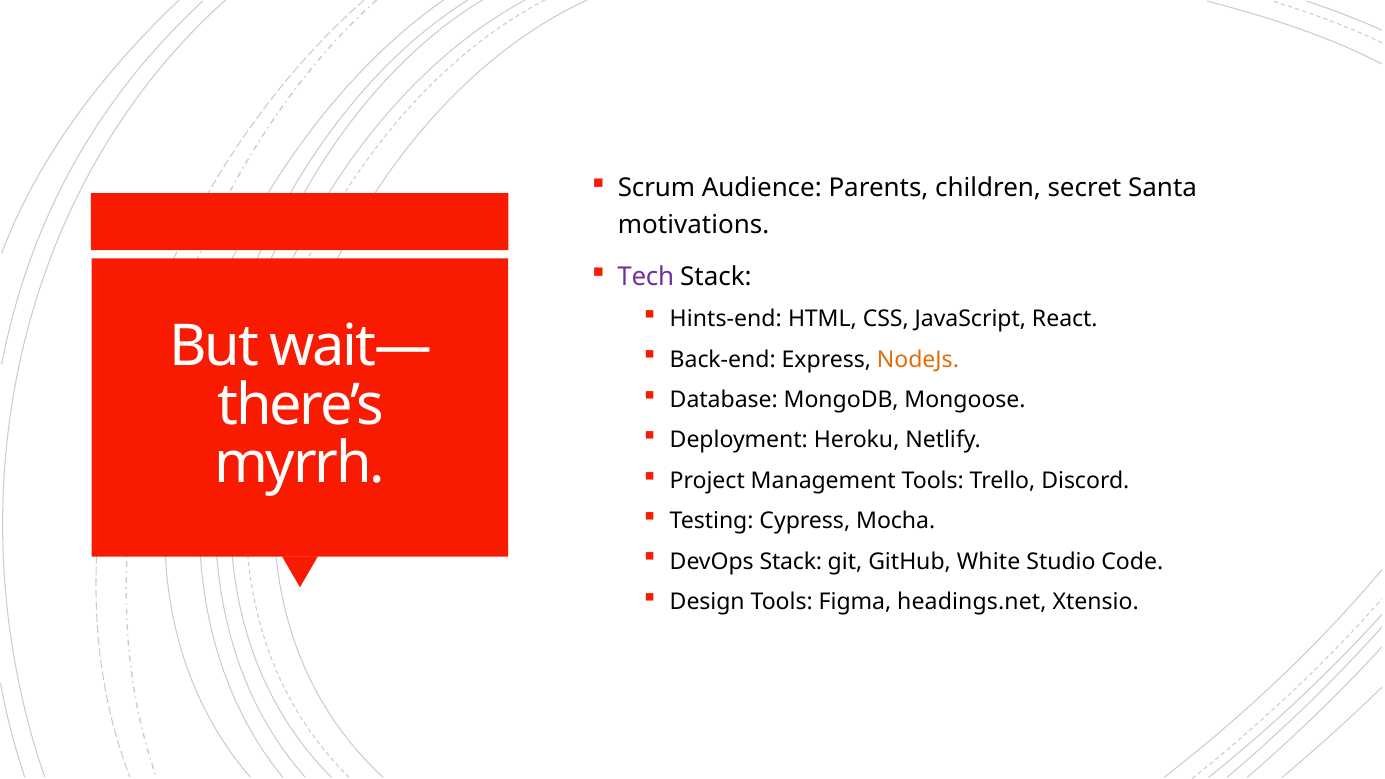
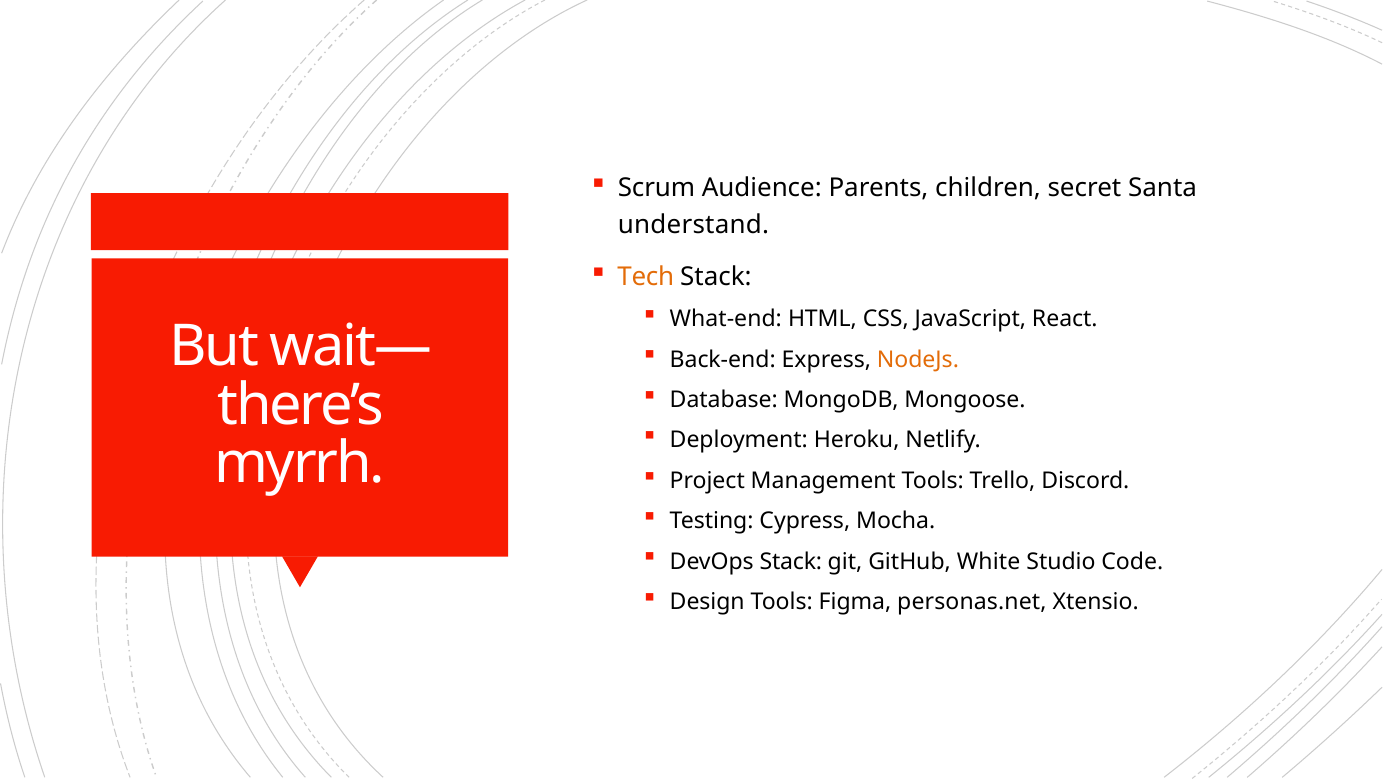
motivations: motivations -> understand
Tech colour: purple -> orange
Hints-end: Hints-end -> What-end
headings.net: headings.net -> personas.net
